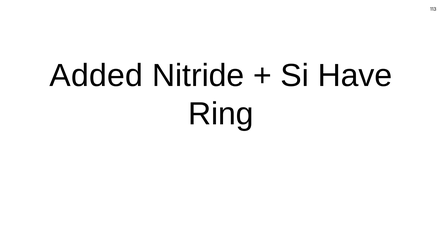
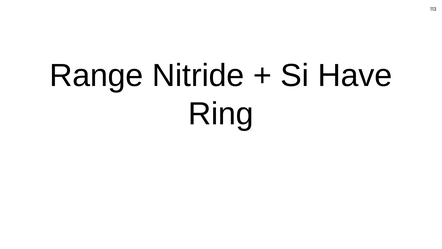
Added: Added -> Range
